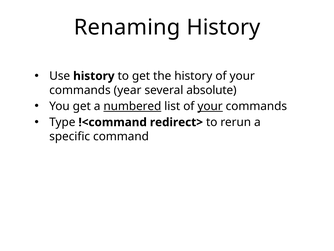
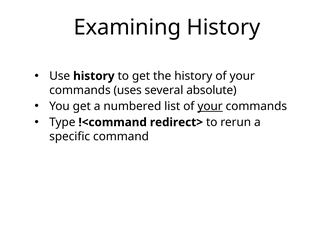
Renaming: Renaming -> Examining
year: year -> uses
numbered underline: present -> none
